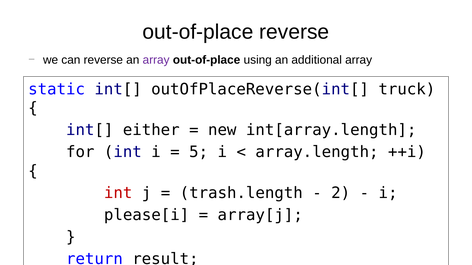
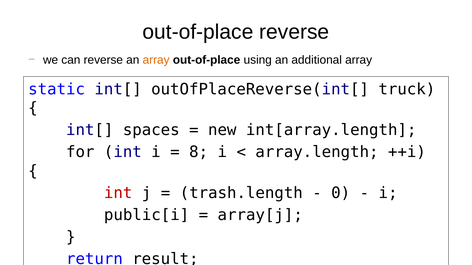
array at (156, 60) colour: purple -> orange
either: either -> spaces
5: 5 -> 8
2: 2 -> 0
please[i: please[i -> public[i
